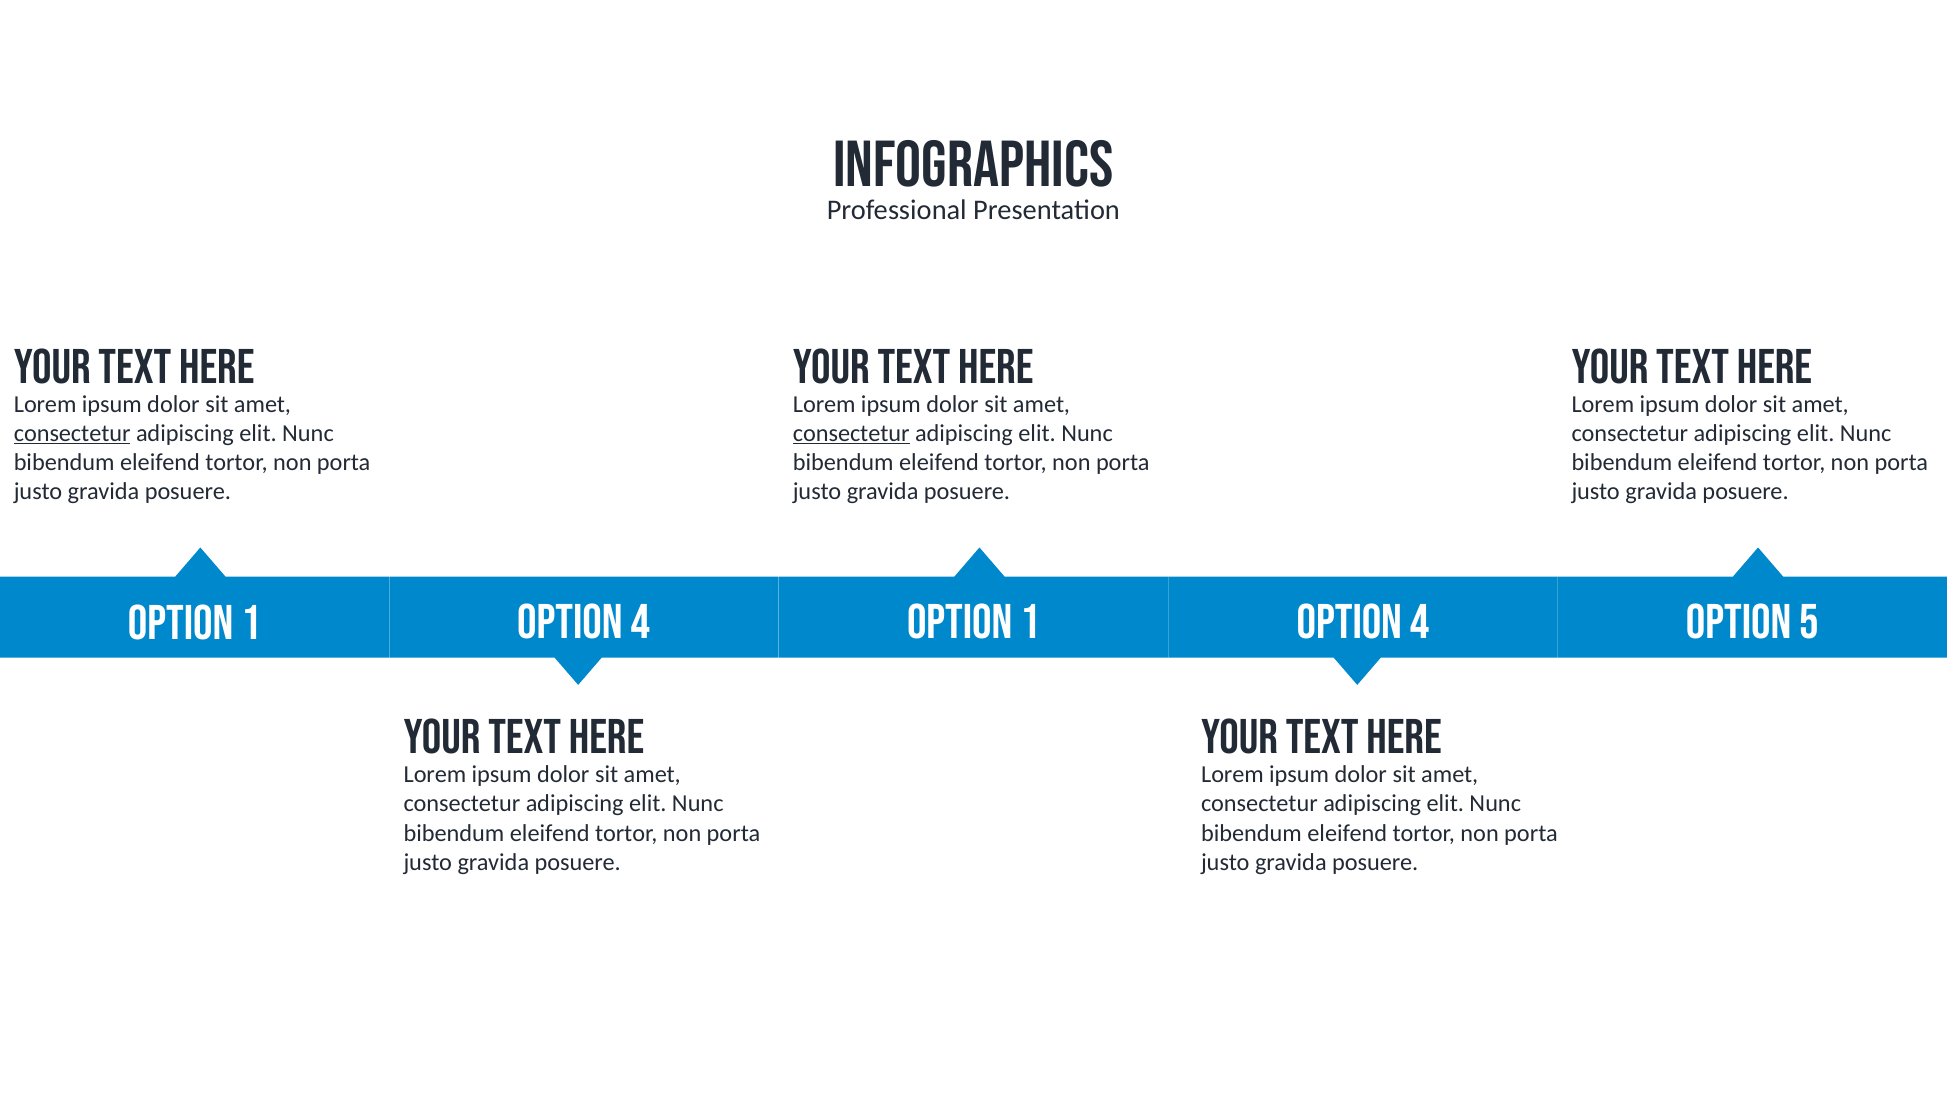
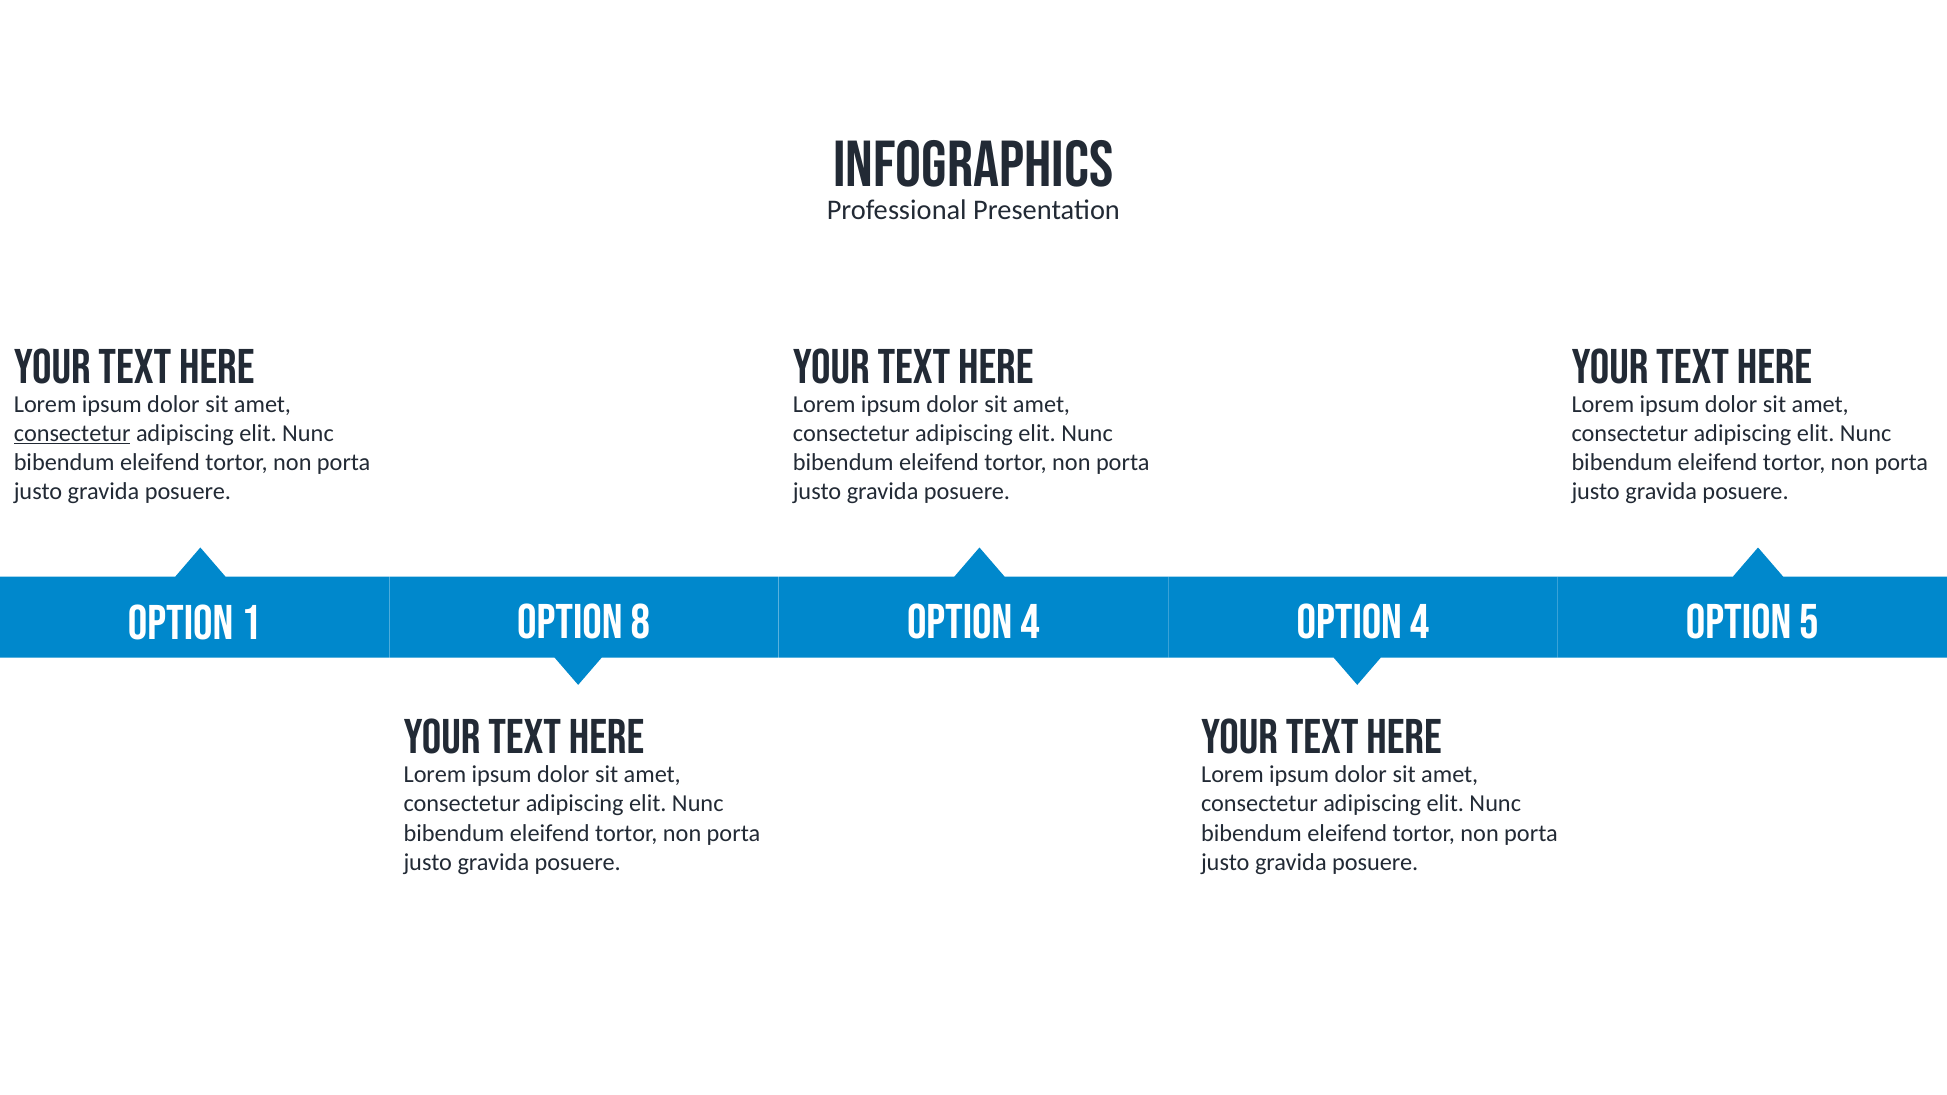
consectetur at (851, 433) underline: present -> none
4 at (640, 623): 4 -> 8
1 at (1030, 623): 1 -> 4
